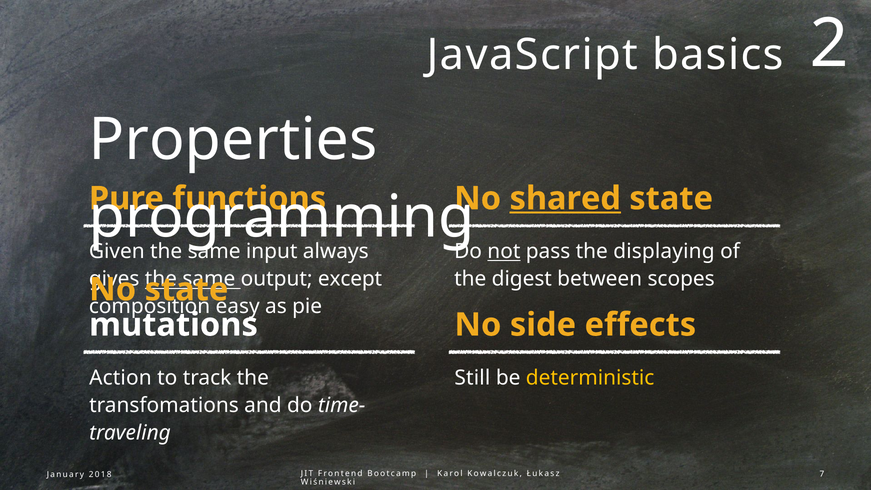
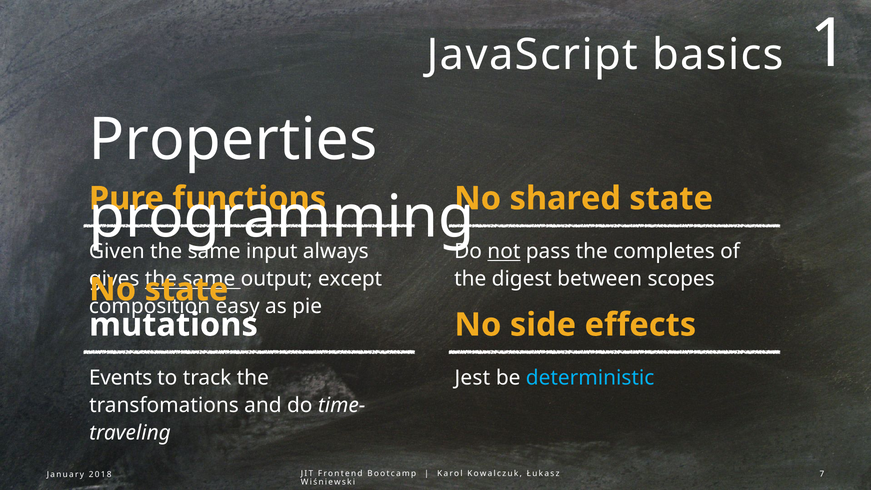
2: 2 -> 1
shared underline: present -> none
displaying: displaying -> completes
Action: Action -> Events
Still: Still -> Jest
deterministic colour: yellow -> light blue
